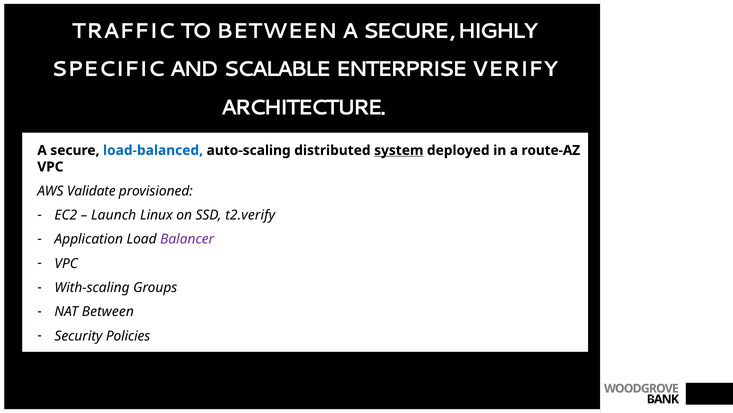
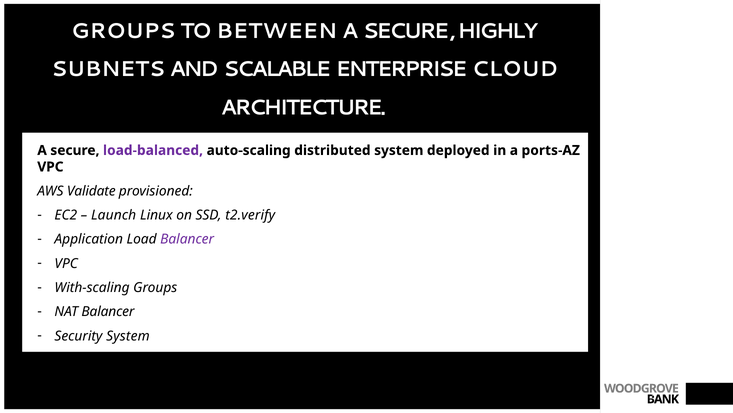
TRAFFIC at (123, 31): TRAFFIC -> GROUPS
SPECIFIC: SPECIFIC -> SUBNETS
ENTERPRISE VERIFY: VERIFY -> CLOUD
load-balanced colour: blue -> purple
system at (399, 150) underline: present -> none
route-AZ: route-AZ -> ports-AZ
NAT Between: Between -> Balancer
Security Policies: Policies -> System
